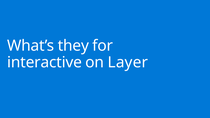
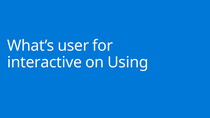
they: they -> user
Layer: Layer -> Using
